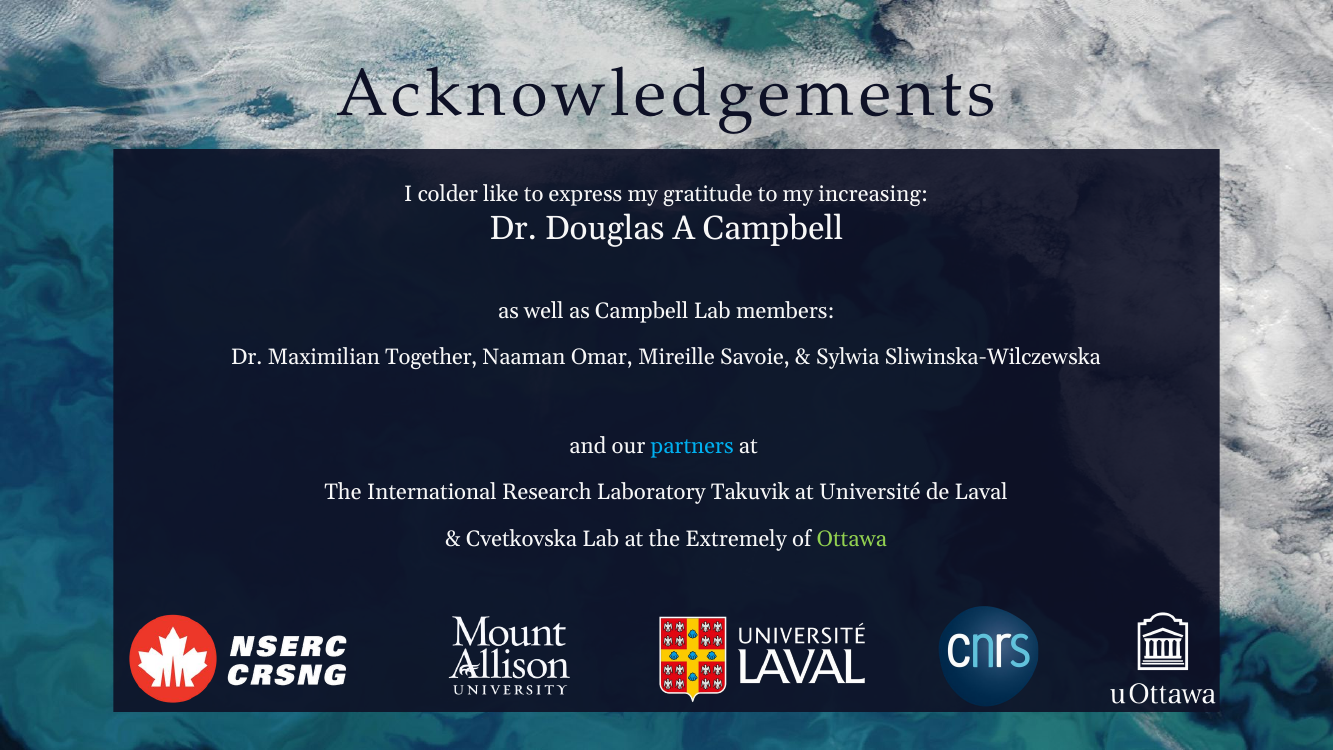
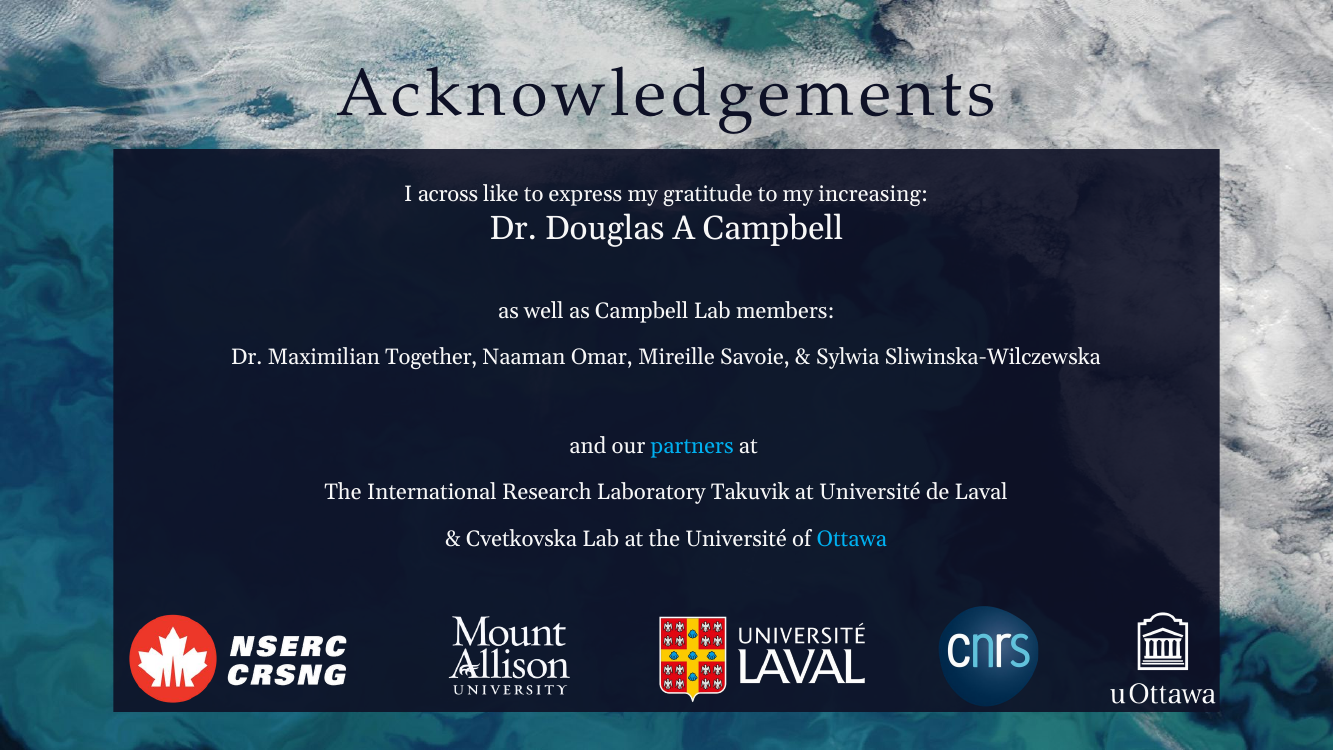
colder: colder -> across
the Extremely: Extremely -> Université
Ottawa colour: light green -> light blue
